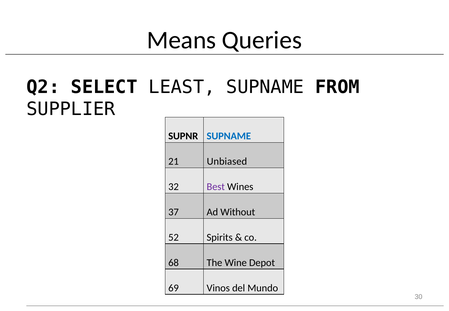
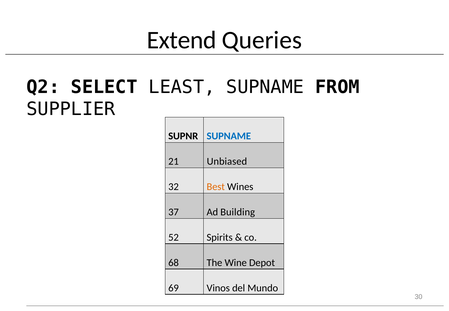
Means: Means -> Extend
Best colour: purple -> orange
Without: Without -> Building
